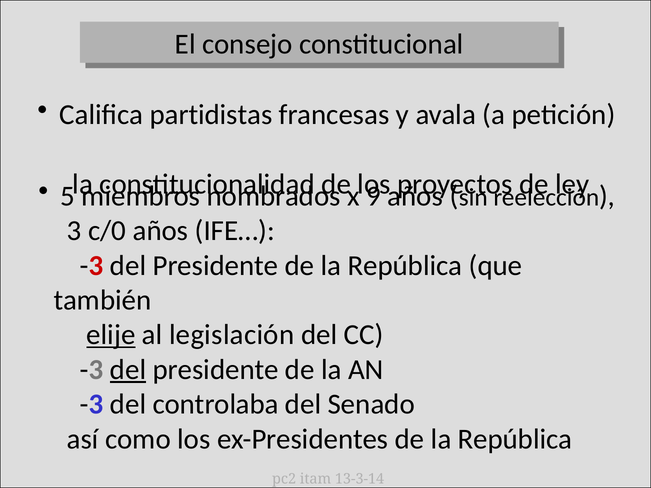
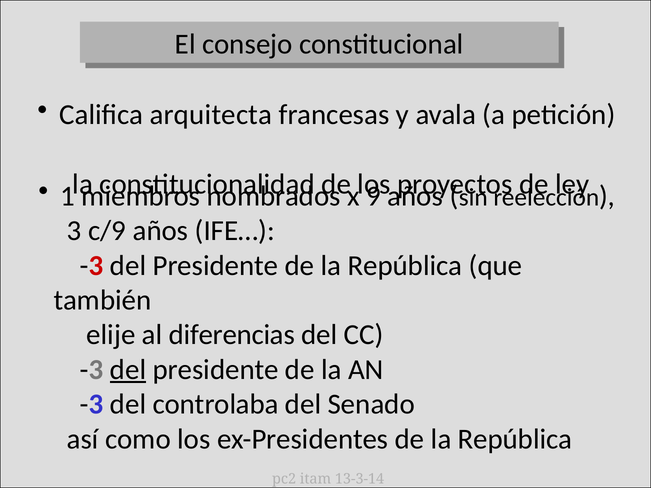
partidistas: partidistas -> arquitecta
5: 5 -> 1
c/0: c/0 -> c/9
elije underline: present -> none
legislación: legislación -> diferencias
